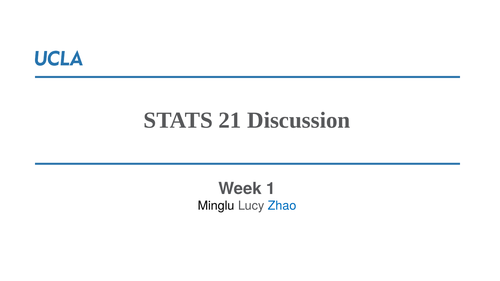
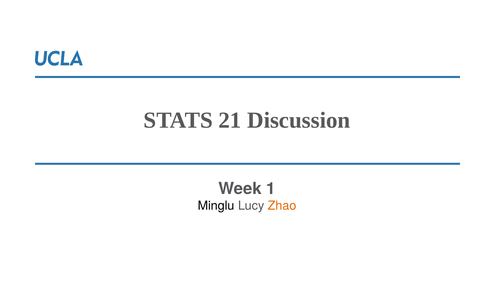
Zhao colour: blue -> orange
